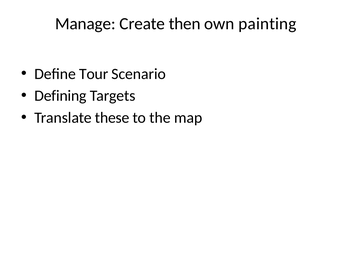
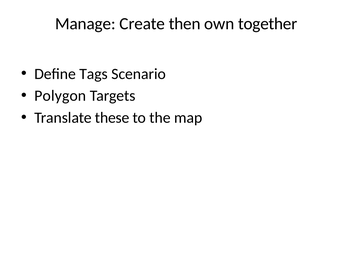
painting: painting -> together
Tour: Tour -> Tags
Defining: Defining -> Polygon
